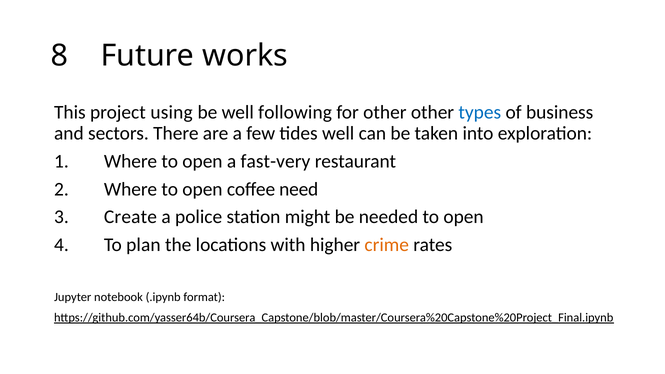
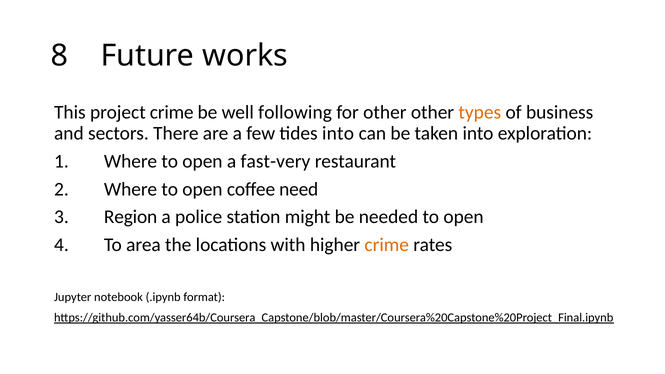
project using: using -> crime
types colour: blue -> orange
tides well: well -> into
Create: Create -> Region
plan: plan -> area
